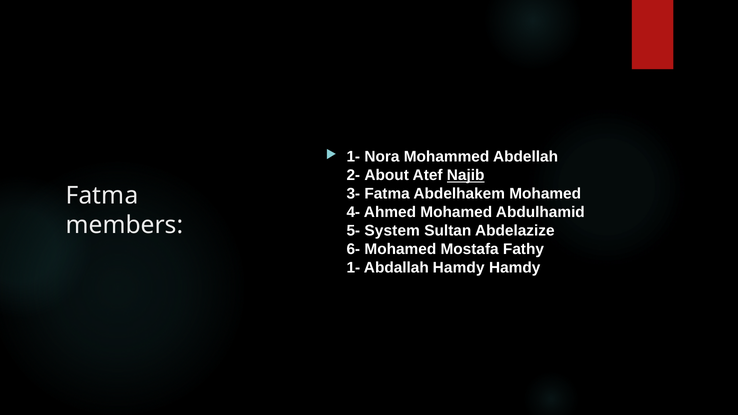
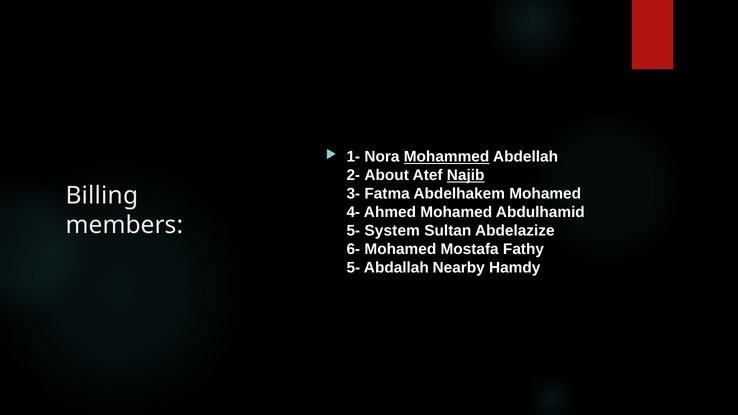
Mohammed underline: none -> present
Fatma at (102, 196): Fatma -> Billing
1- at (353, 268): 1- -> 5-
Abdallah Hamdy: Hamdy -> Nearby
